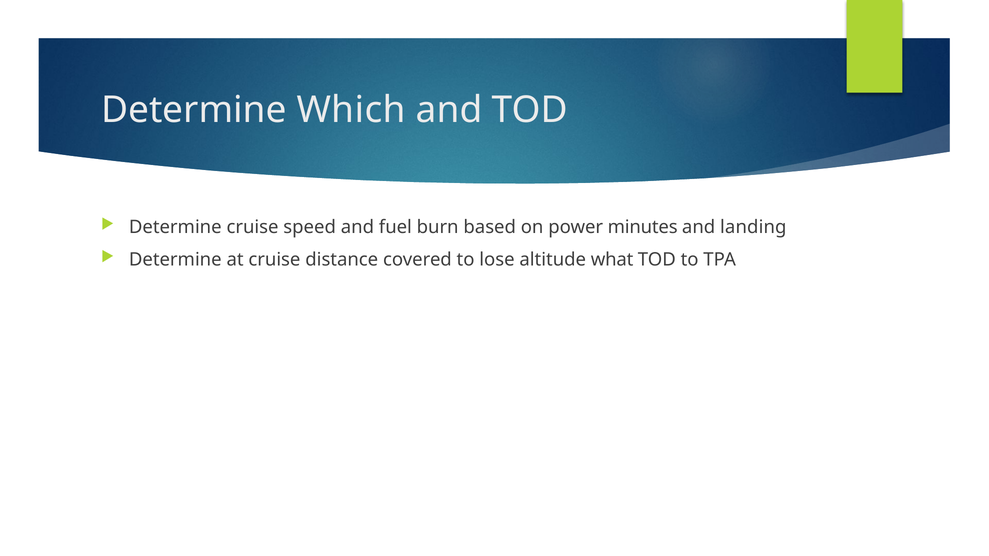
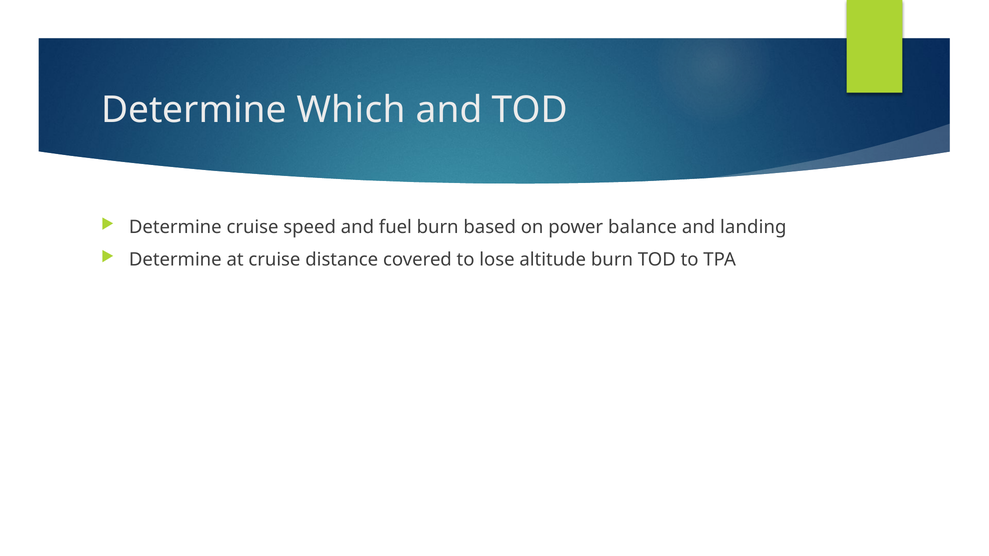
minutes: minutes -> balance
altitude what: what -> burn
